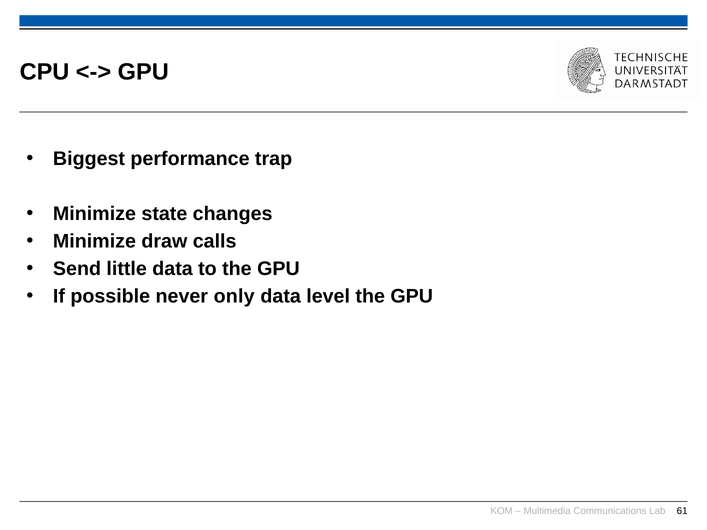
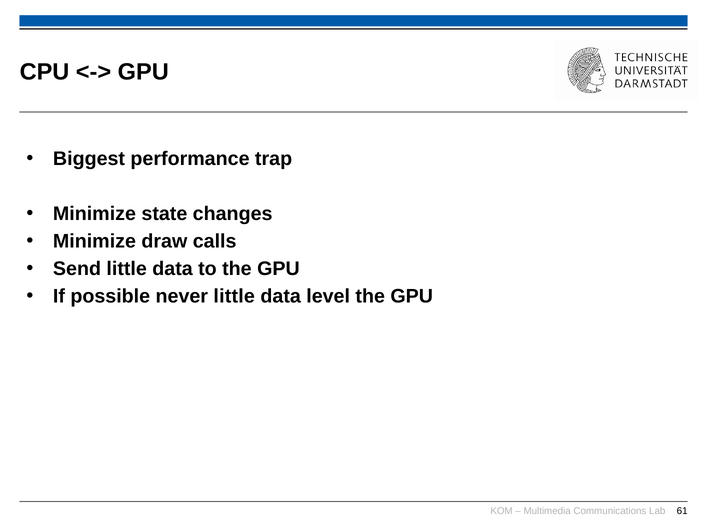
never only: only -> little
